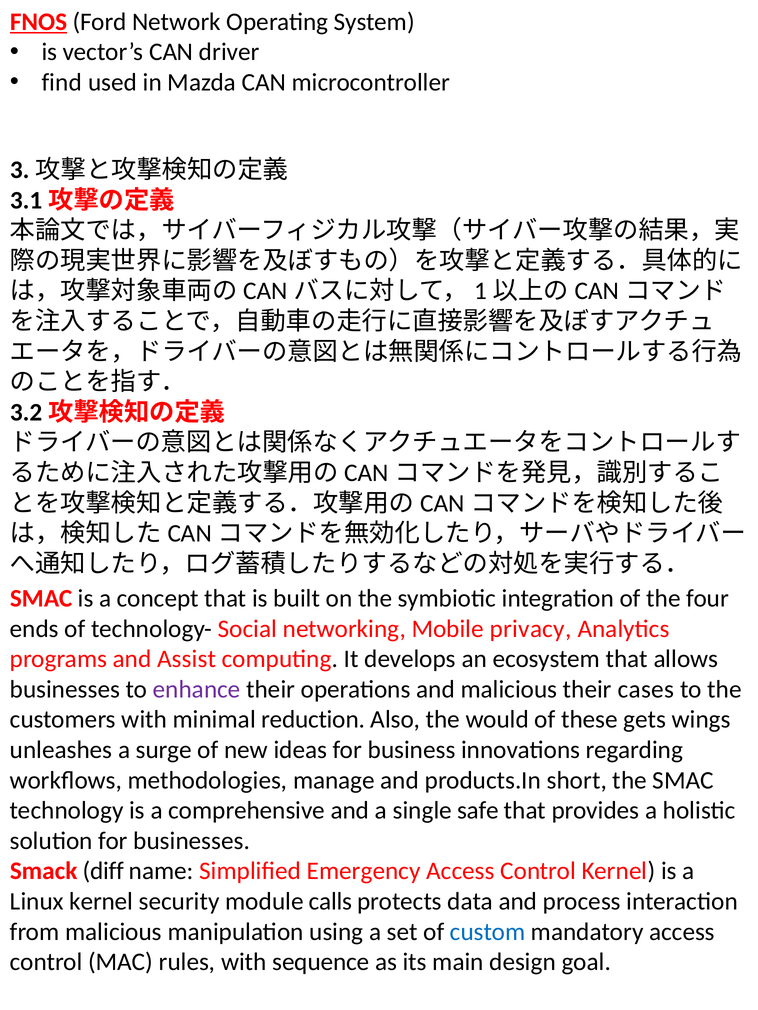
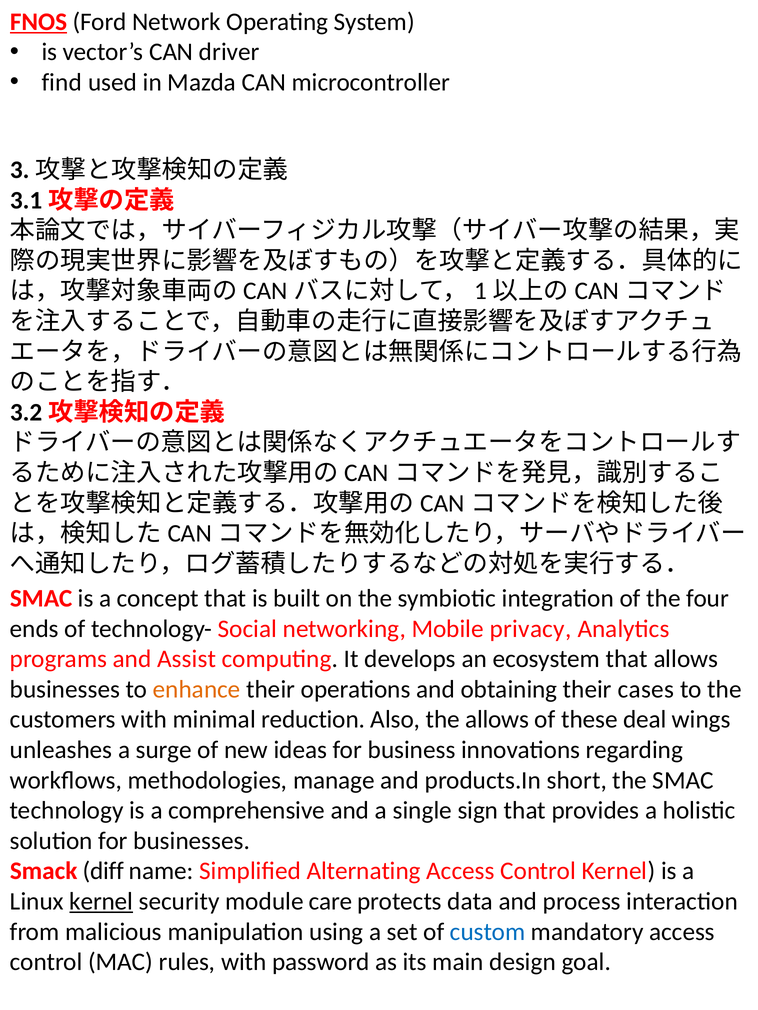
enhance colour: purple -> orange
and malicious: malicious -> obtaining
the would: would -> allows
gets: gets -> deal
safe: safe -> sign
Emergency: Emergency -> Alternating
kernel at (101, 902) underline: none -> present
calls: calls -> care
sequence: sequence -> password
